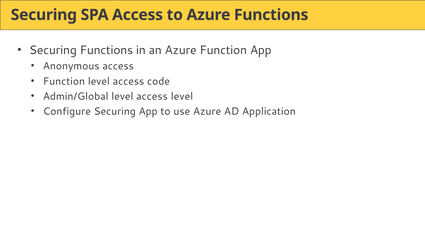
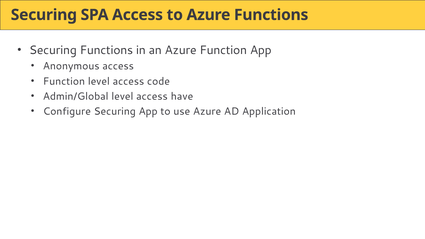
access level: level -> have
